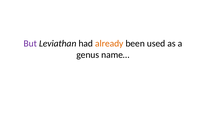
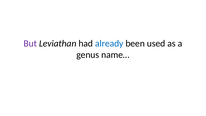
already colour: orange -> blue
